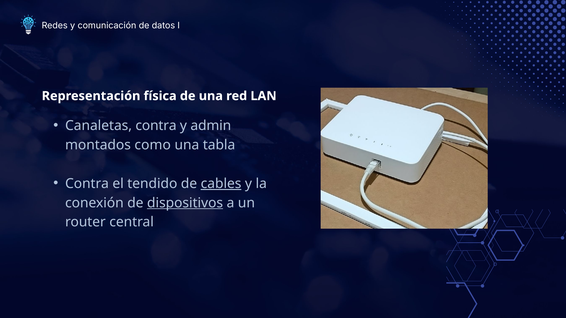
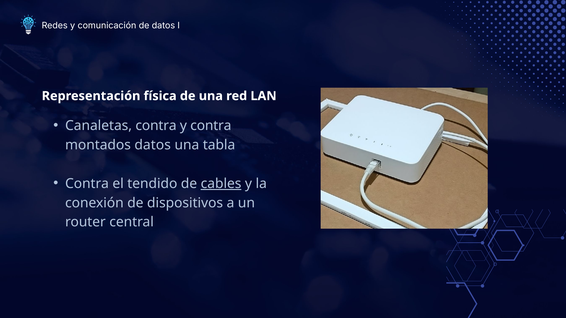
y admin: admin -> contra
montados como: como -> datos
dispositivos underline: present -> none
